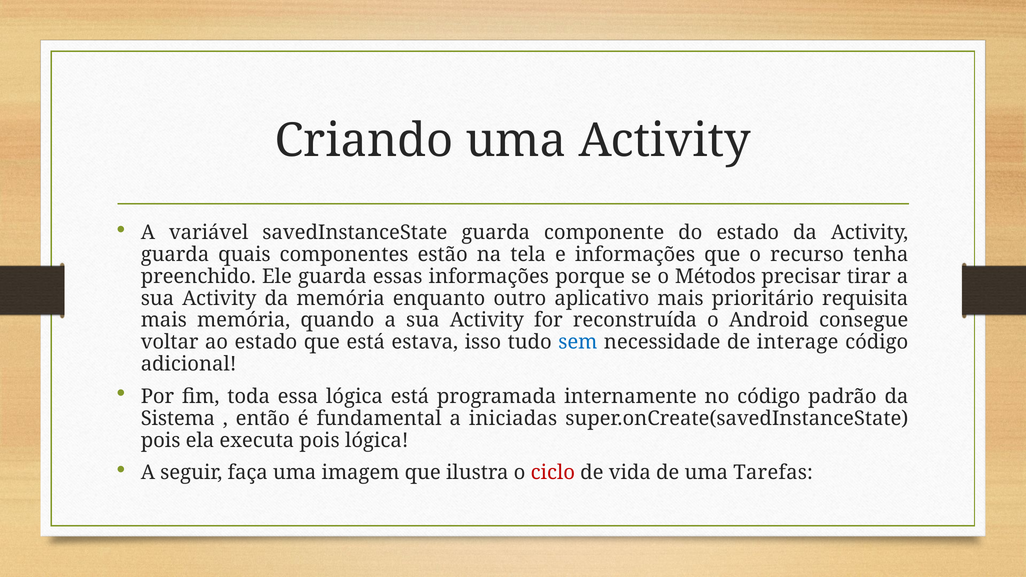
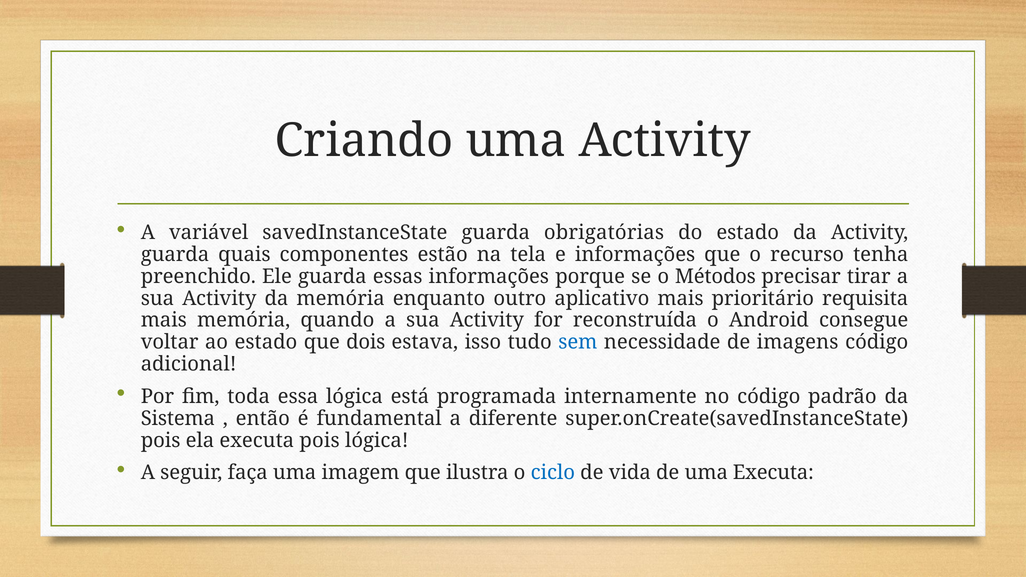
componente: componente -> obrigatórias
que está: está -> dois
interage: interage -> imagens
iniciadas: iniciadas -> diferente
ciclo colour: red -> blue
uma Tarefas: Tarefas -> Executa
